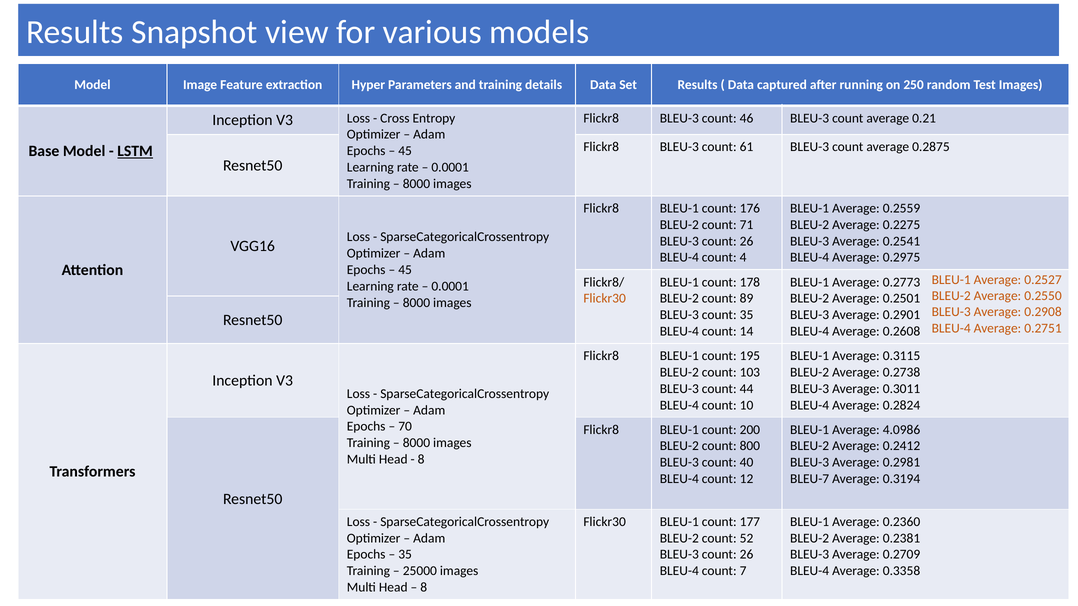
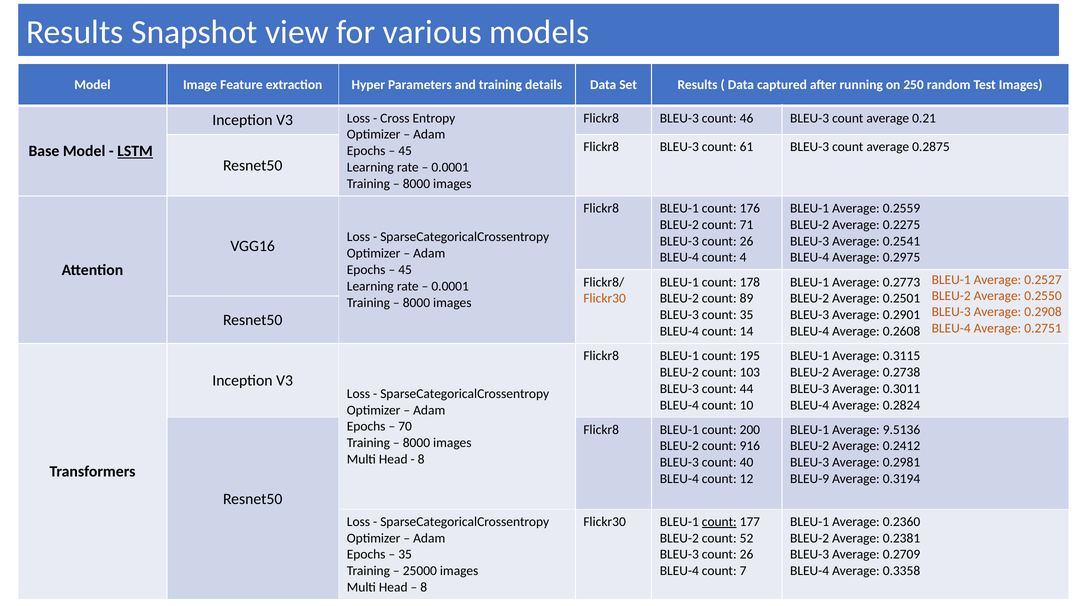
4.0986: 4.0986 -> 9.5136
800: 800 -> 916
BLEU-7: BLEU-7 -> BLEU-9
count at (719, 522) underline: none -> present
